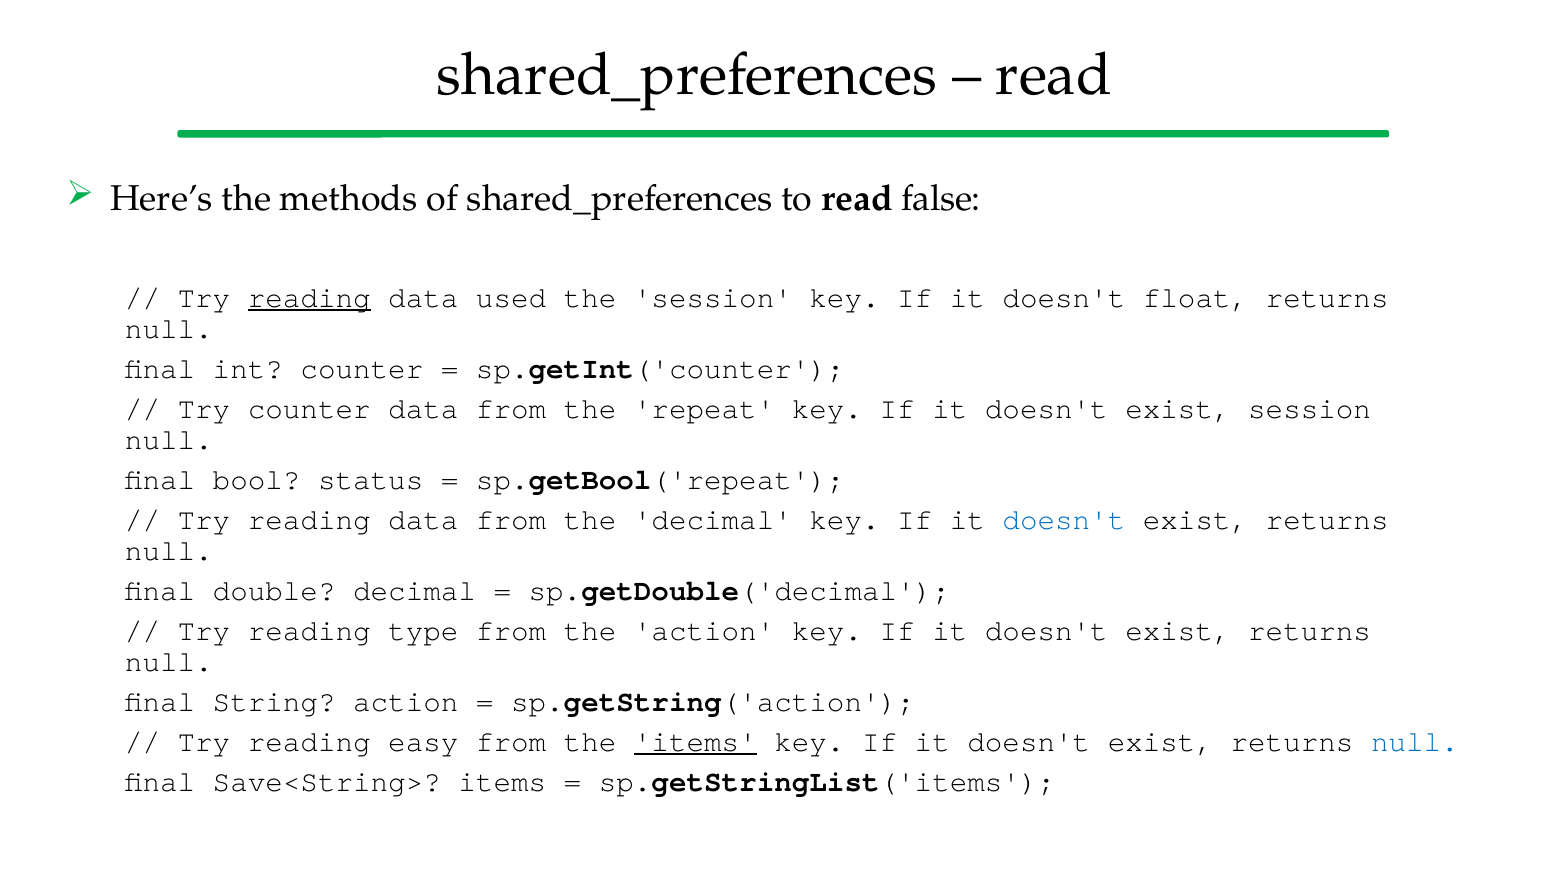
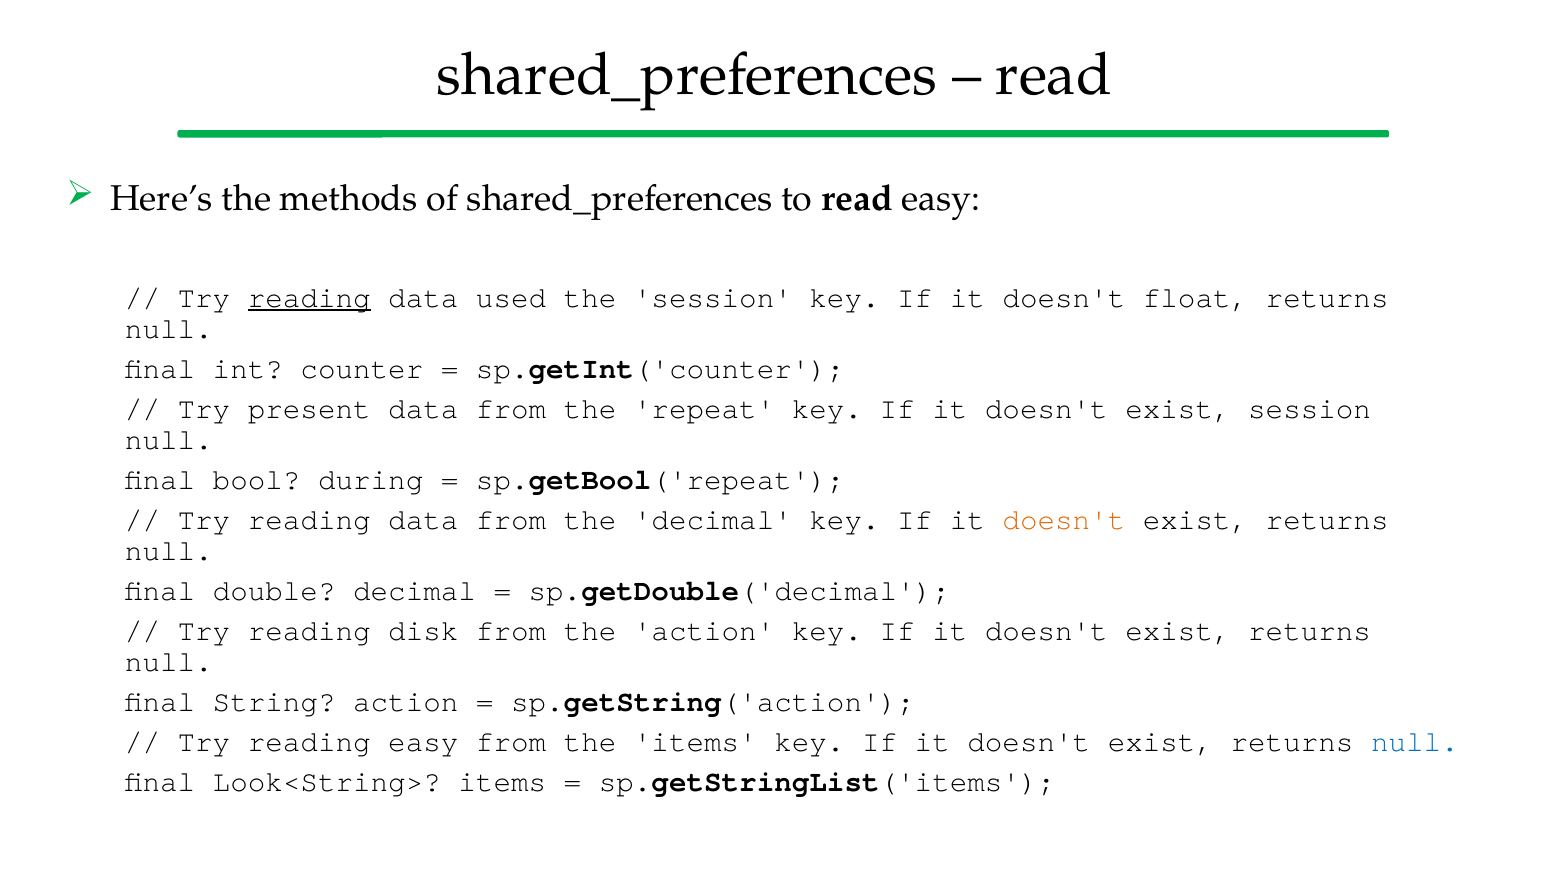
read false: false -> easy
Try counter: counter -> present
status: status -> during
doesn't at (1064, 519) colour: blue -> orange
type: type -> disk
items at (695, 741) underline: present -> none
Save<String>: Save<String> -> Look<String>
